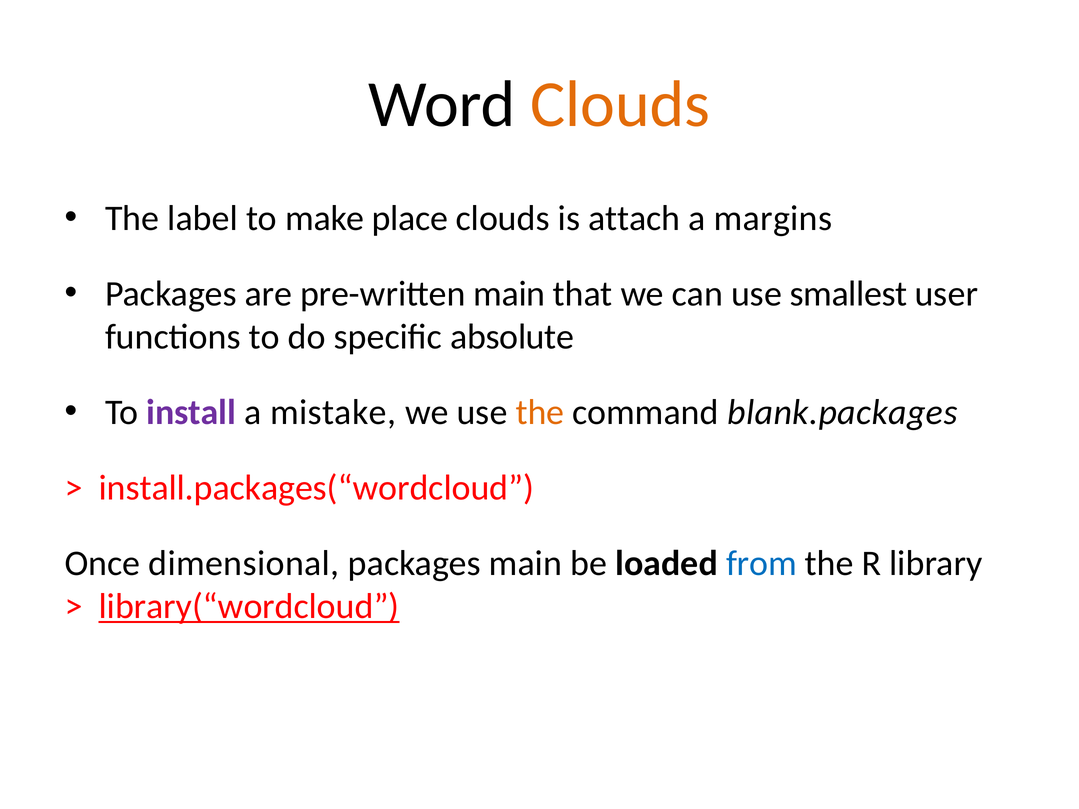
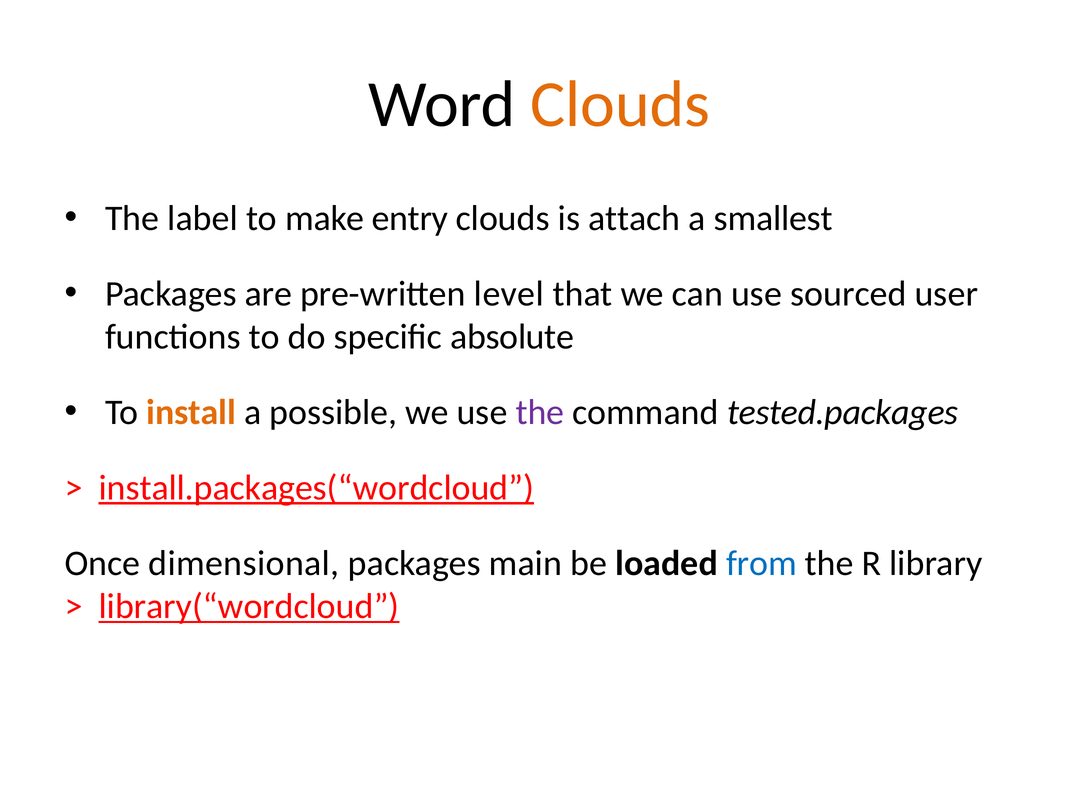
place: place -> entry
margins: margins -> smallest
pre-written main: main -> level
smallest: smallest -> sourced
install colour: purple -> orange
mistake: mistake -> possible
the at (540, 412) colour: orange -> purple
blank.packages: blank.packages -> tested.packages
install.packages(“wordcloud underline: none -> present
